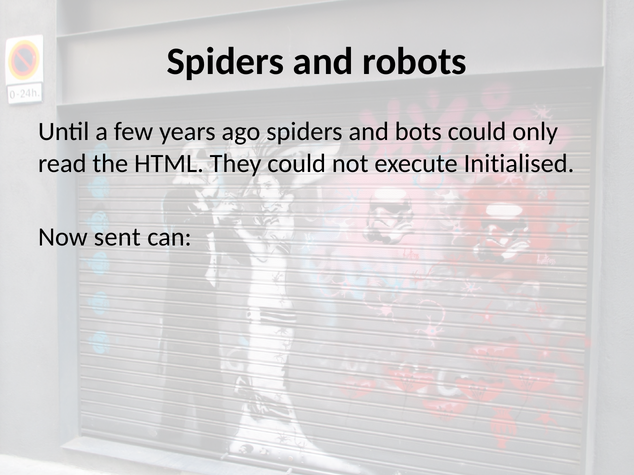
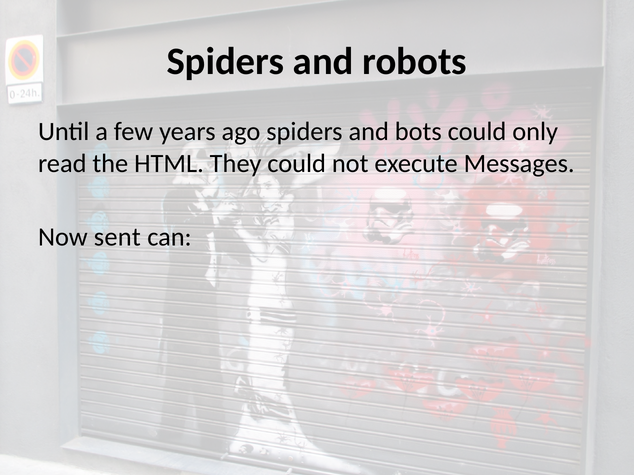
Initialised: Initialised -> Messages
